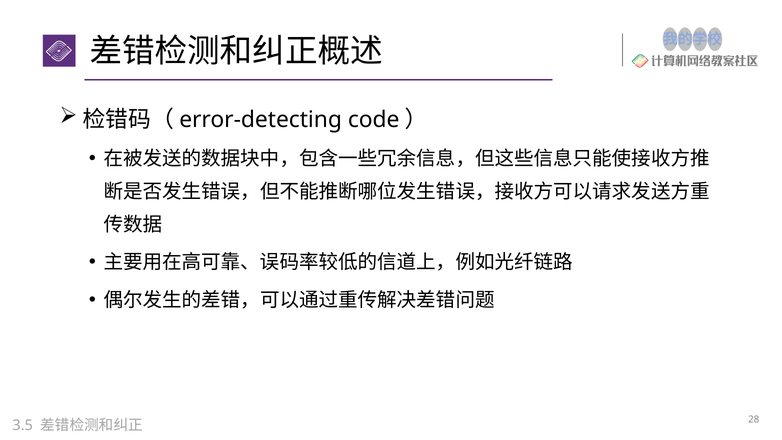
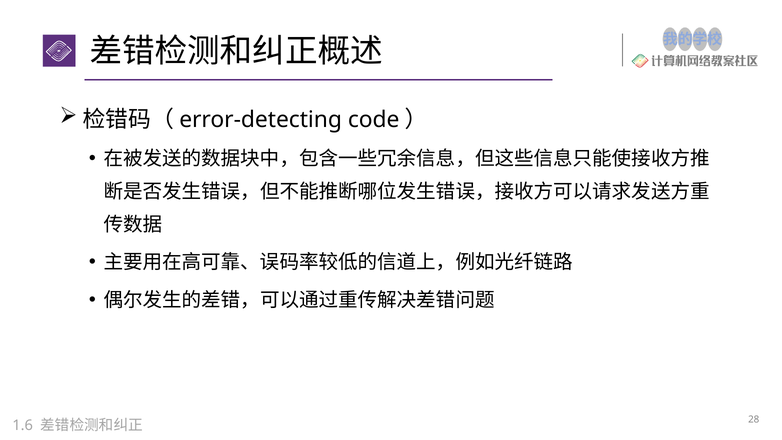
3.5: 3.5 -> 1.6
